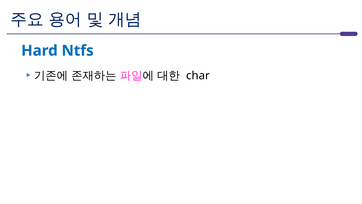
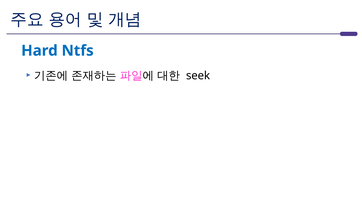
char: char -> seek
